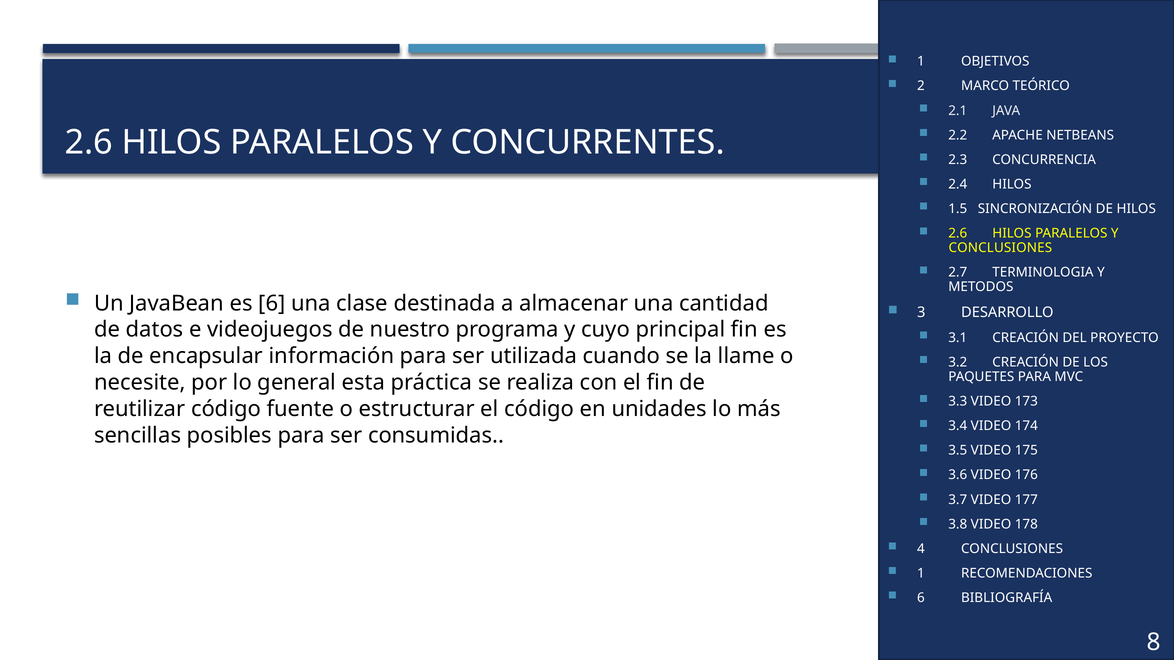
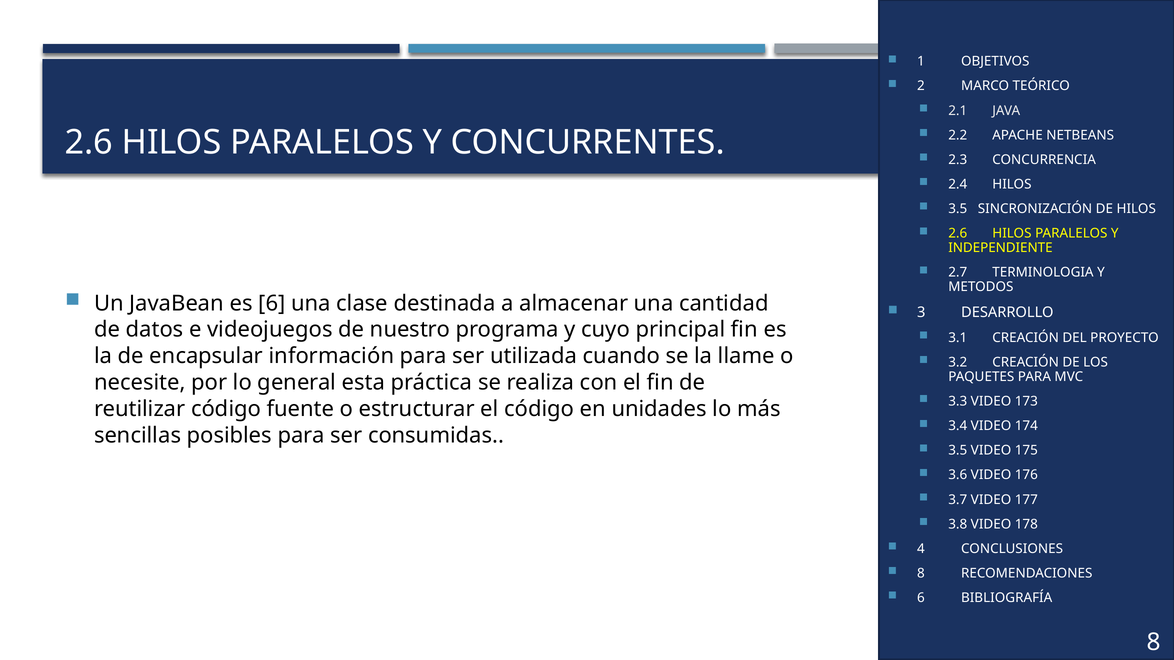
1.5 at (958, 209): 1.5 -> 3.5
CONCLUSIONES at (1000, 248): CONCLUSIONES -> INDEPENDIENTE
1 at (921, 574): 1 -> 8
